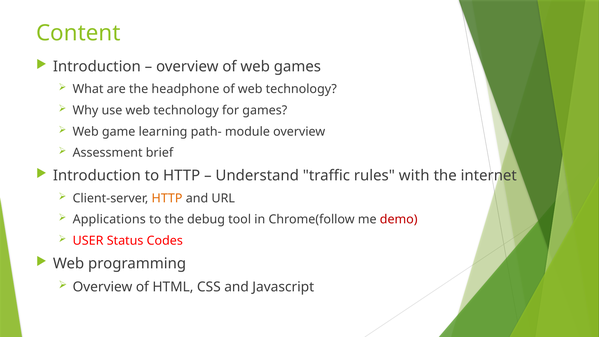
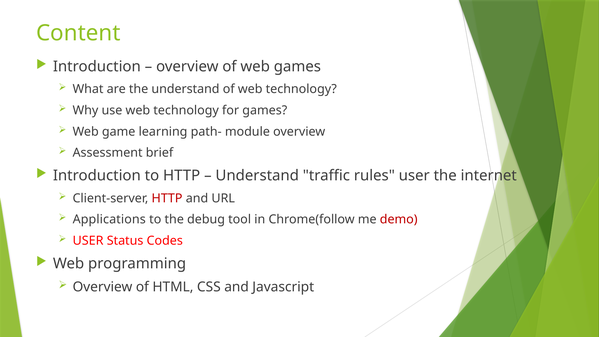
the headphone: headphone -> understand
rules with: with -> user
HTTP at (167, 198) colour: orange -> red
